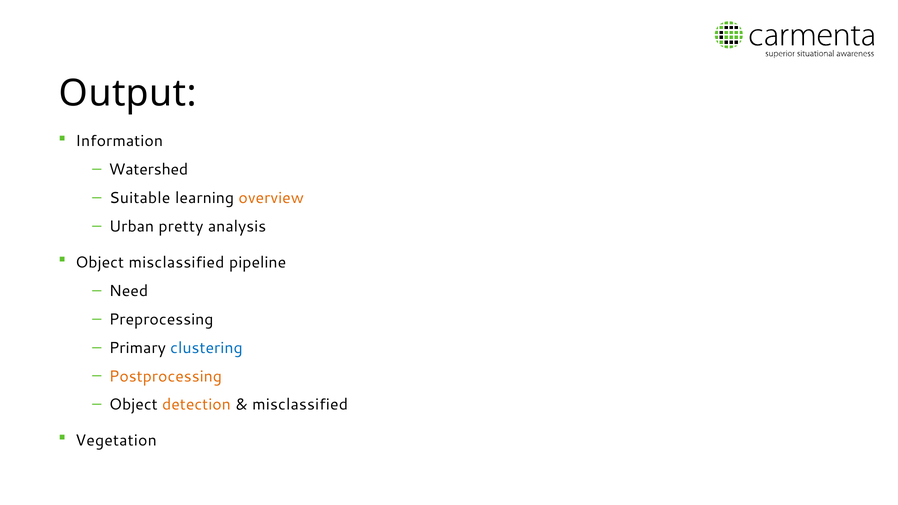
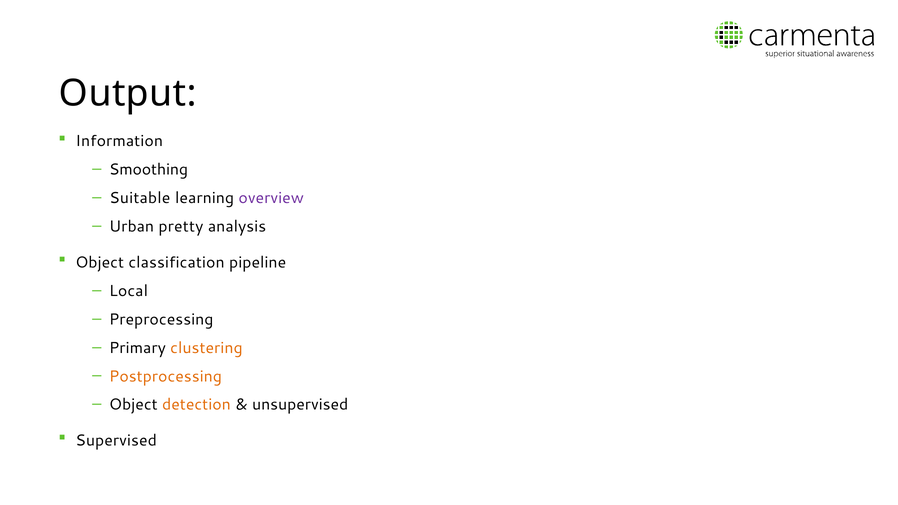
Watershed: Watershed -> Smoothing
overview colour: orange -> purple
Object misclassified: misclassified -> classification
Need: Need -> Local
clustering colour: blue -> orange
misclassified at (300, 405): misclassified -> unsupervised
Vegetation: Vegetation -> Supervised
